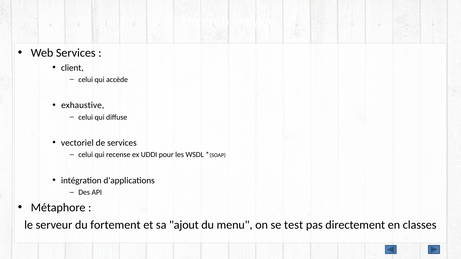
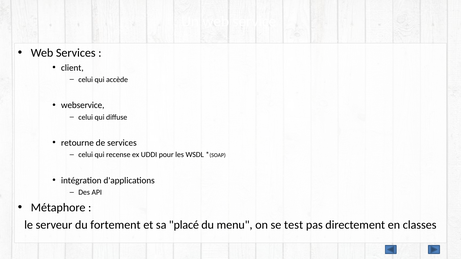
exhaustive: exhaustive -> webservice
vectoriel: vectoriel -> retourne
ajout: ajout -> placé
